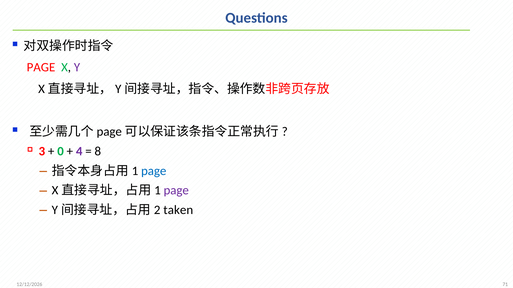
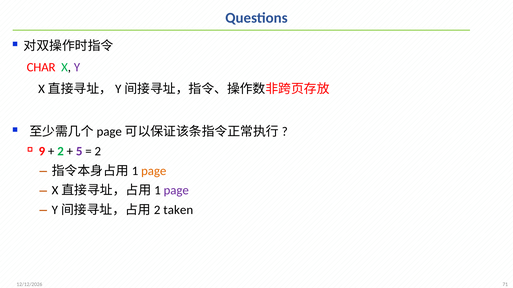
PAGE at (41, 68): PAGE -> CHAR
3: 3 -> 9
0 at (61, 152): 0 -> 2
4: 4 -> 5
8 at (98, 152): 8 -> 2
page at (154, 171) colour: blue -> orange
